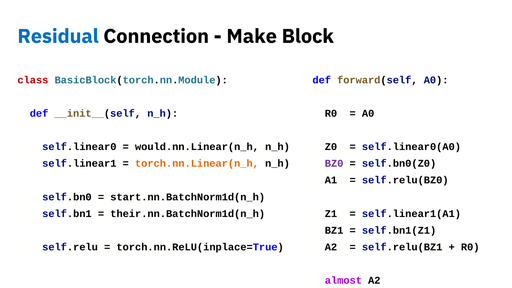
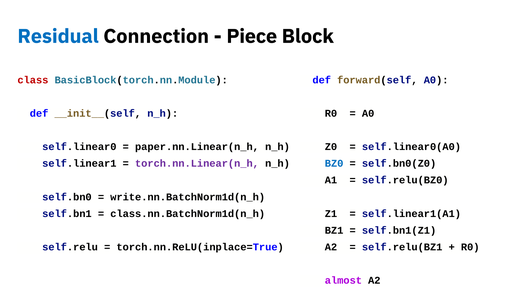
Make: Make -> Piece
would.nn.Linear(n_h: would.nn.Linear(n_h -> paper.nn.Linear(n_h
torch.nn.Linear(n_h colour: orange -> purple
BZ0 colour: purple -> blue
start.nn.BatchNorm1d(n_h: start.nn.BatchNorm1d(n_h -> write.nn.BatchNorm1d(n_h
their.nn.BatchNorm1d(n_h: their.nn.BatchNorm1d(n_h -> class.nn.BatchNorm1d(n_h
